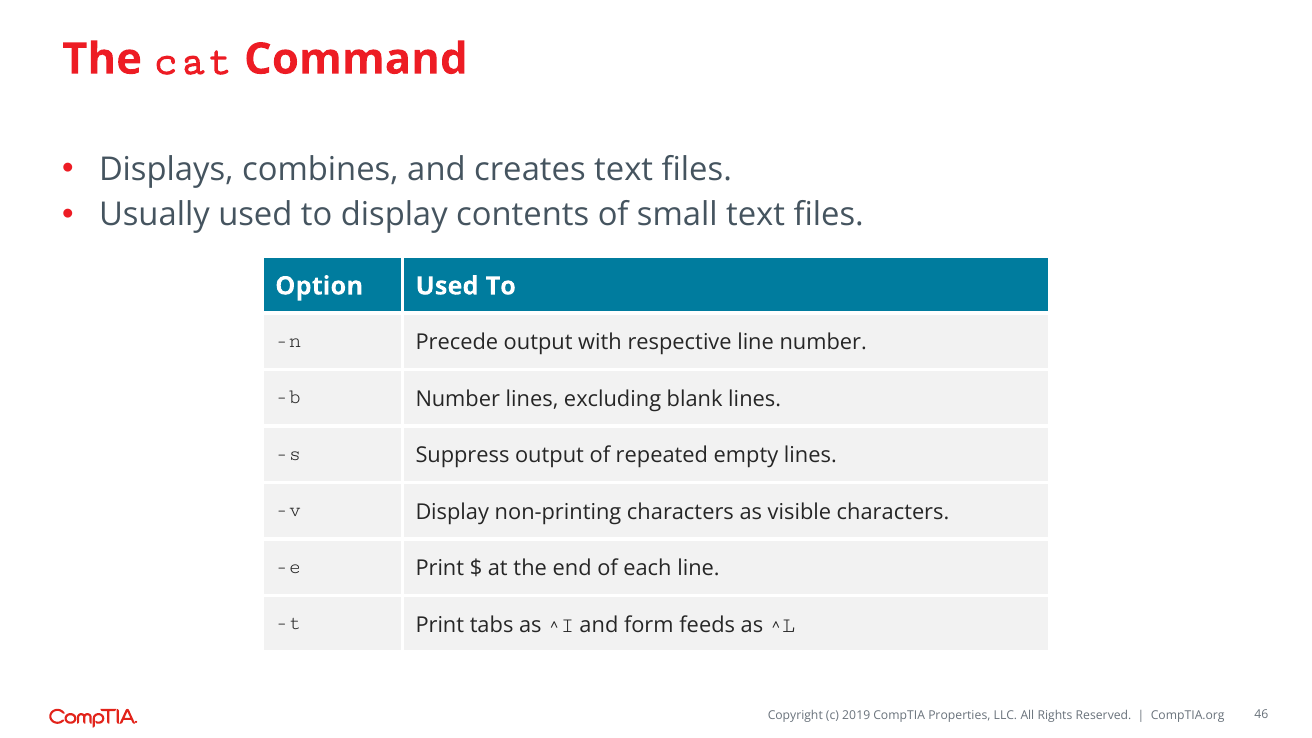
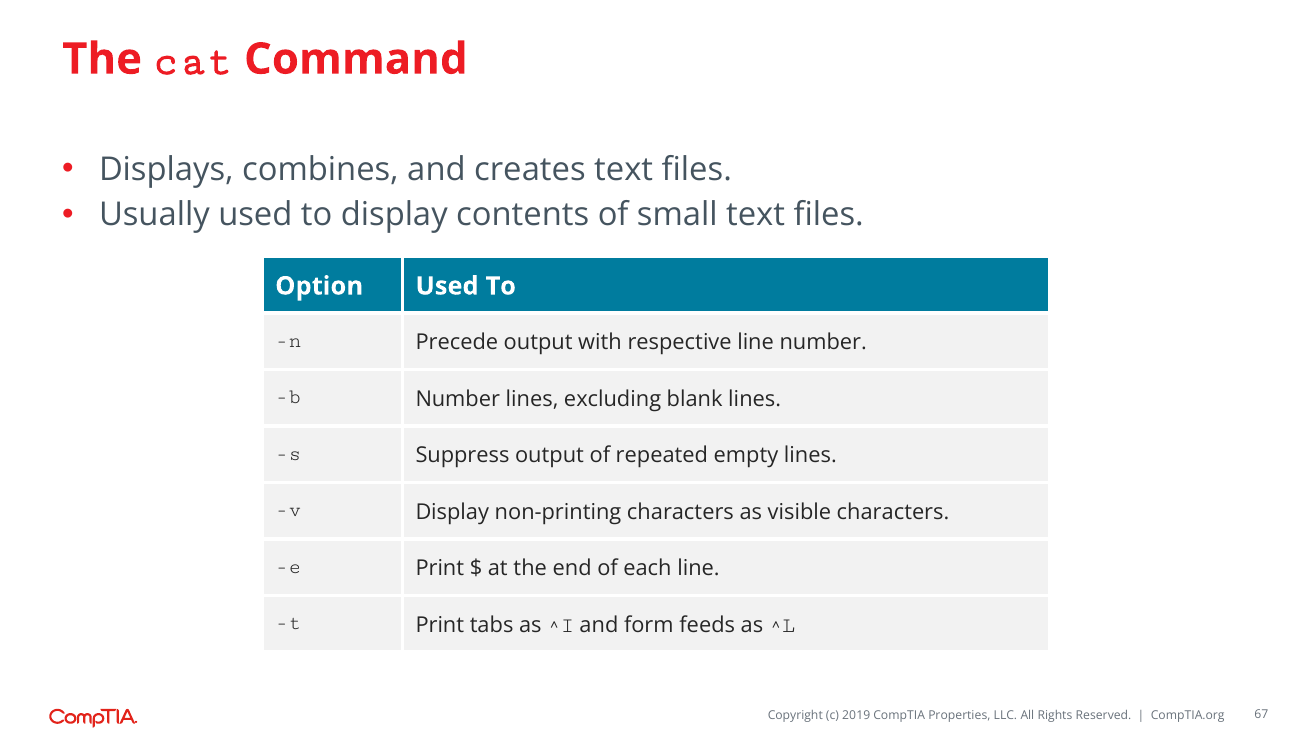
46: 46 -> 67
